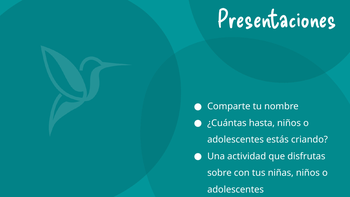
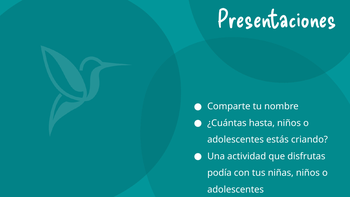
sobre: sobre -> podía
